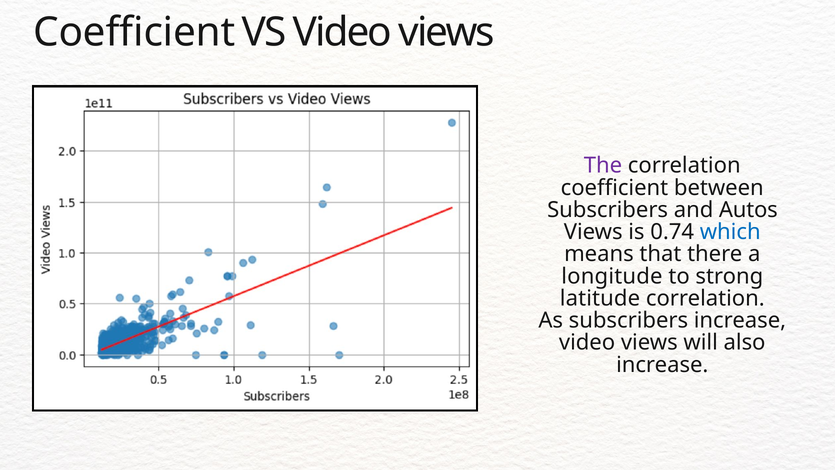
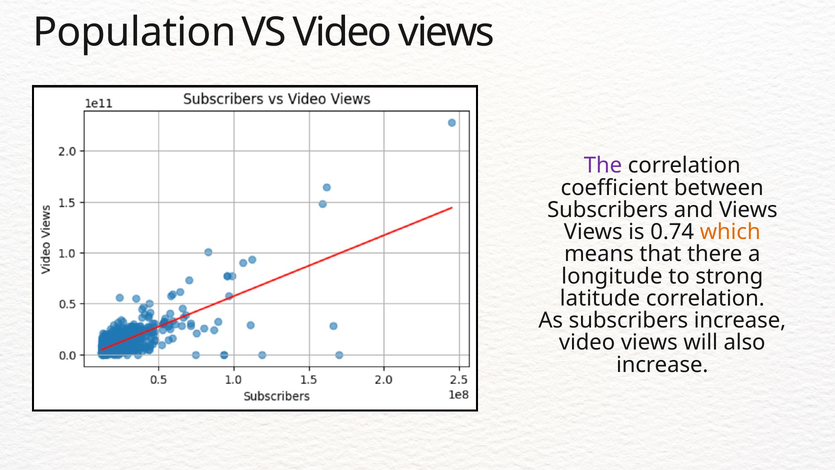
Coefficient at (134, 32): Coefficient -> Population
and Autos: Autos -> Views
which colour: blue -> orange
